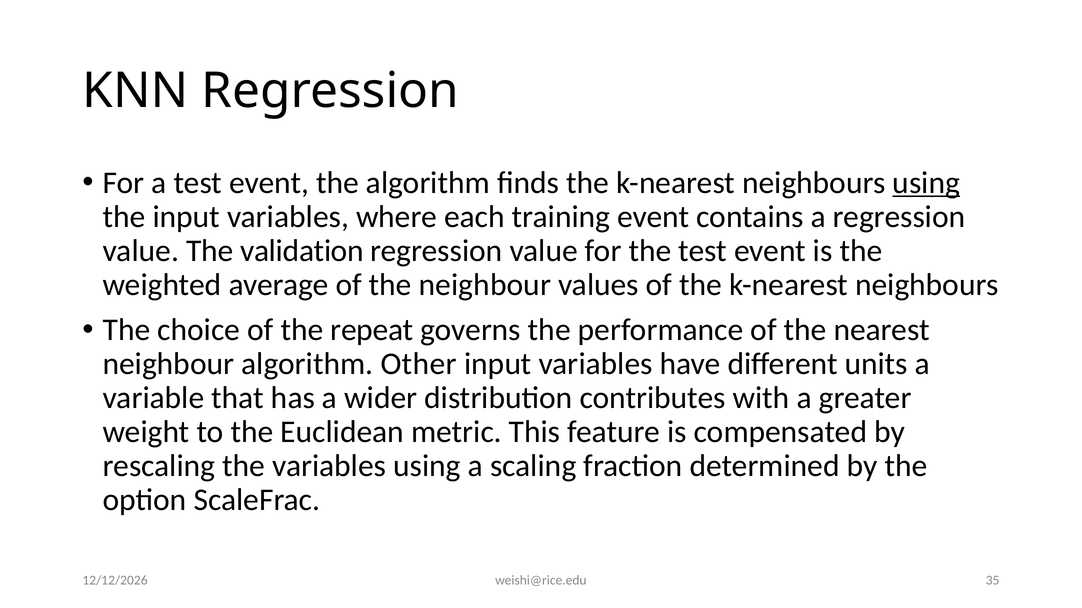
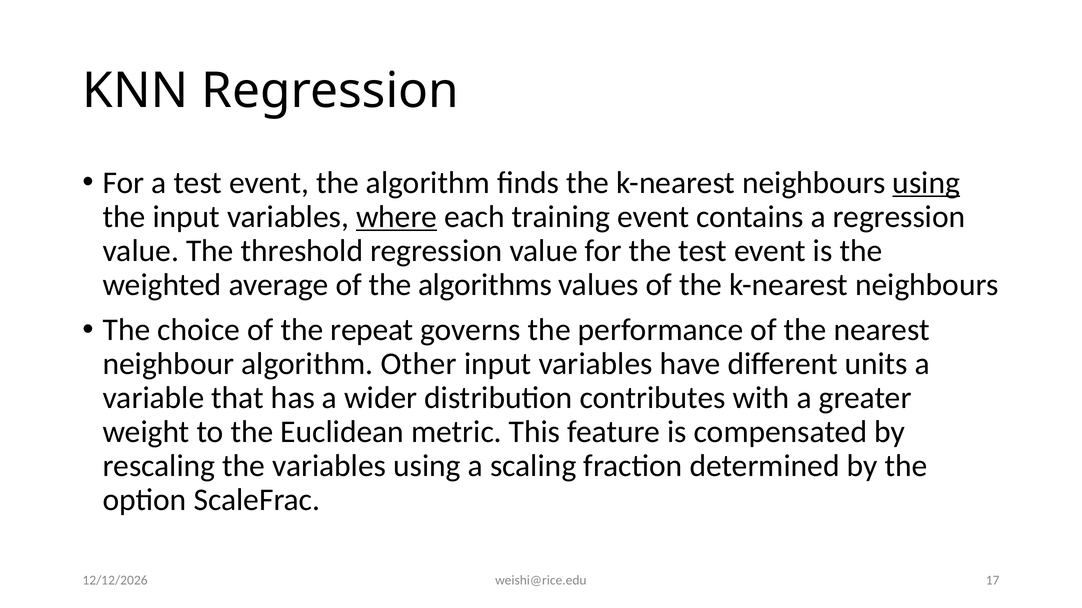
where underline: none -> present
validation: validation -> threshold
the neighbour: neighbour -> algorithms
35: 35 -> 17
